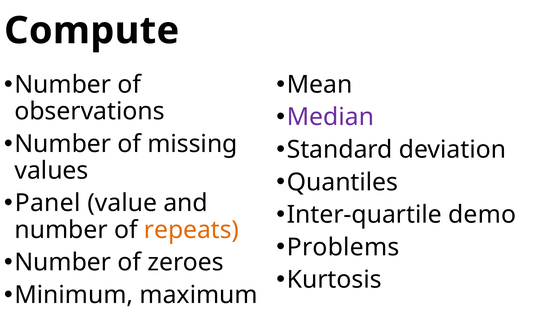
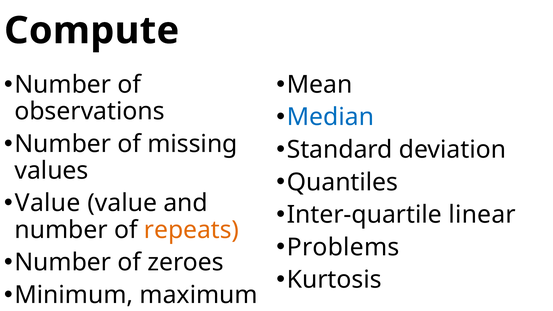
Median colour: purple -> blue
Panel at (48, 203): Panel -> Value
demo: demo -> linear
